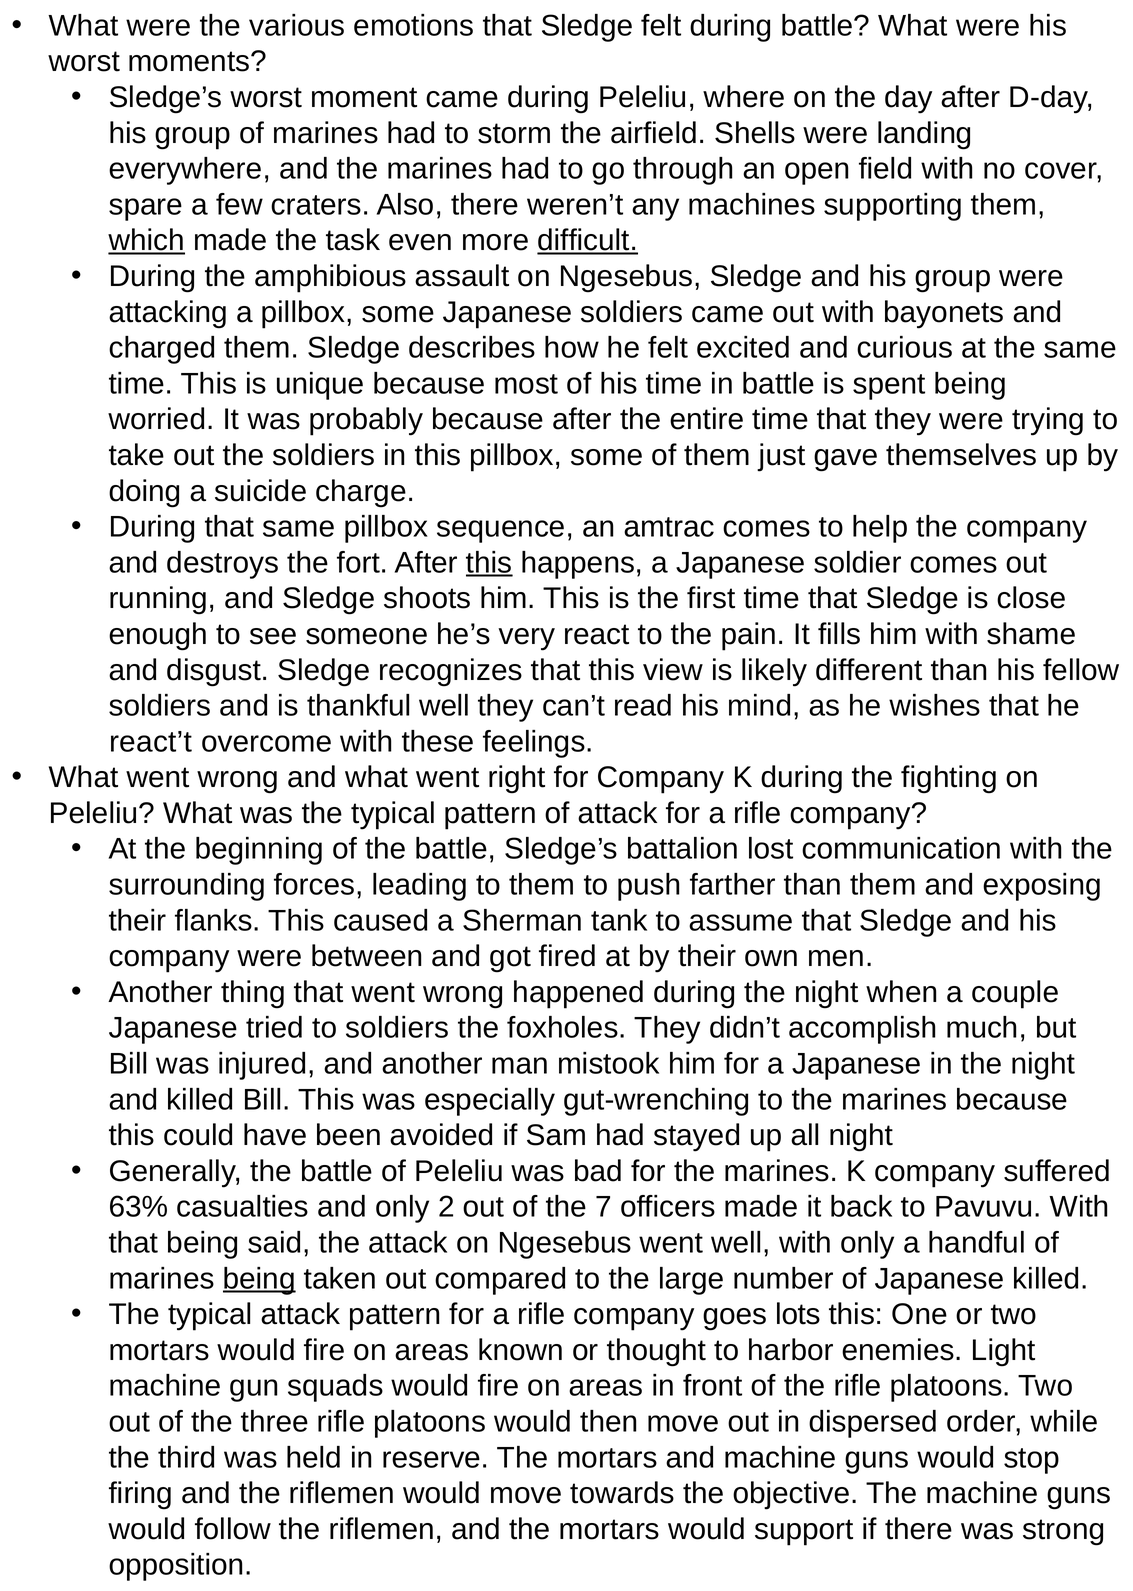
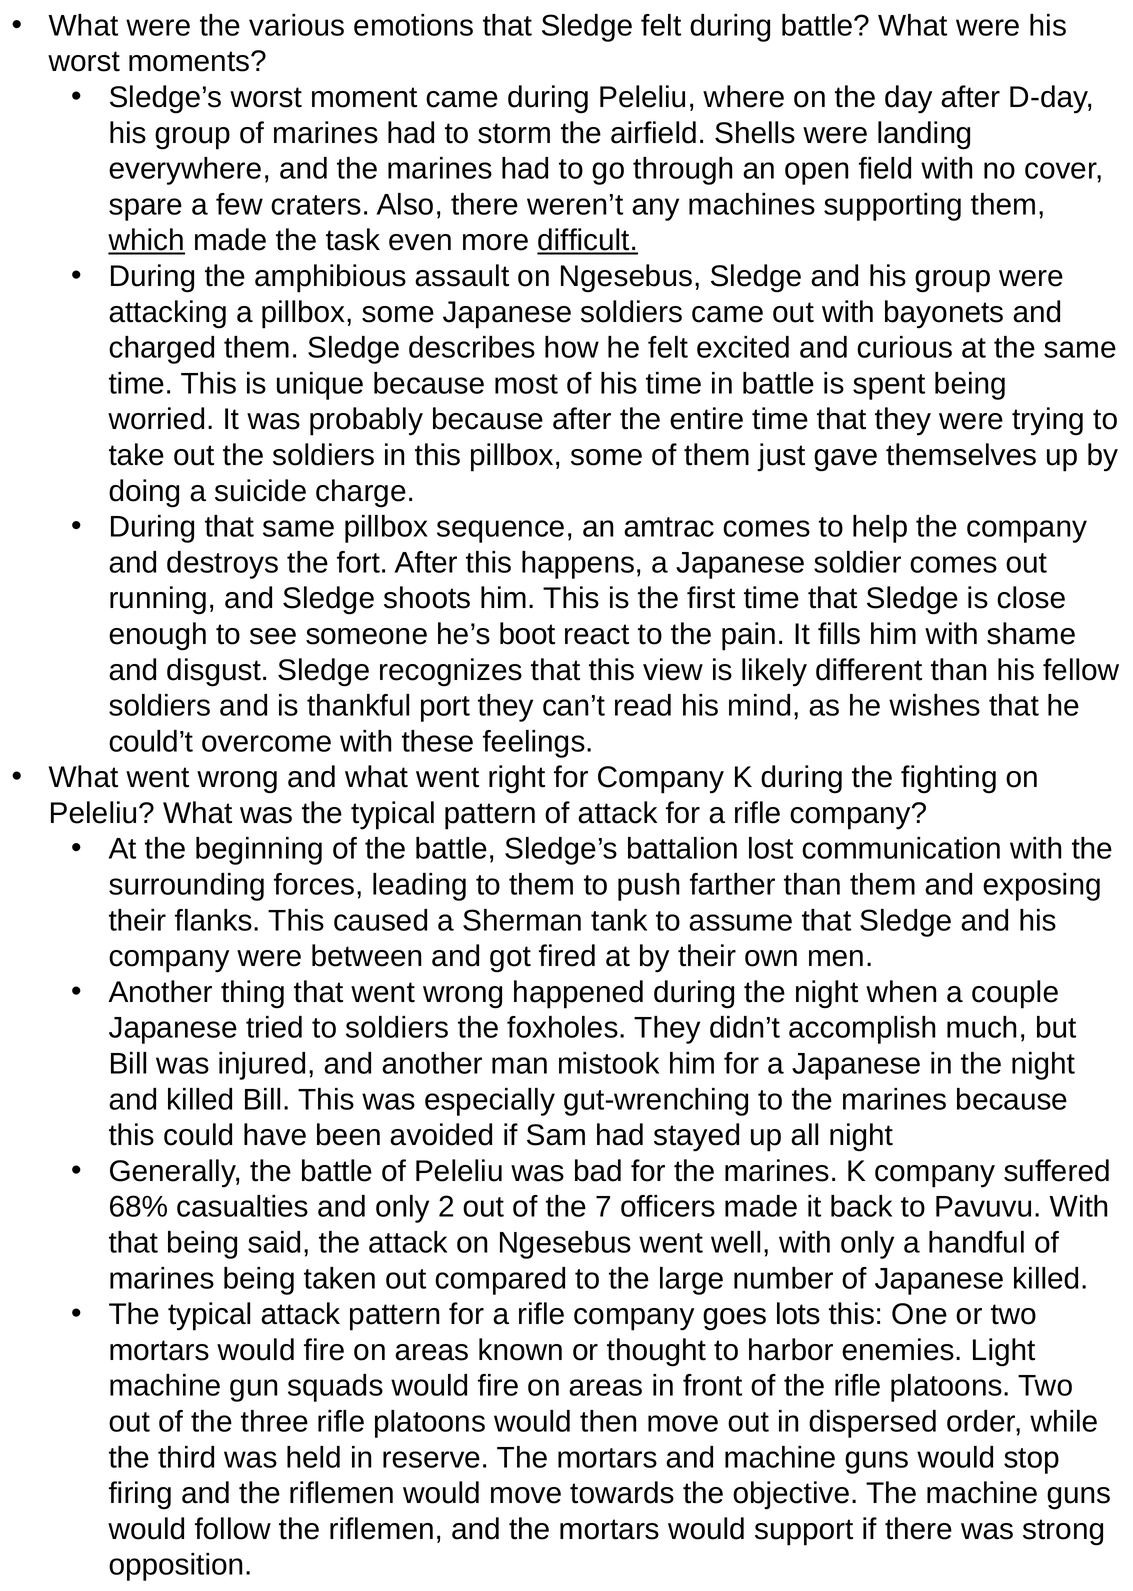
this at (489, 562) underline: present -> none
very: very -> boot
thankful well: well -> port
react’t: react’t -> could’t
63%: 63% -> 68%
being at (259, 1278) underline: present -> none
